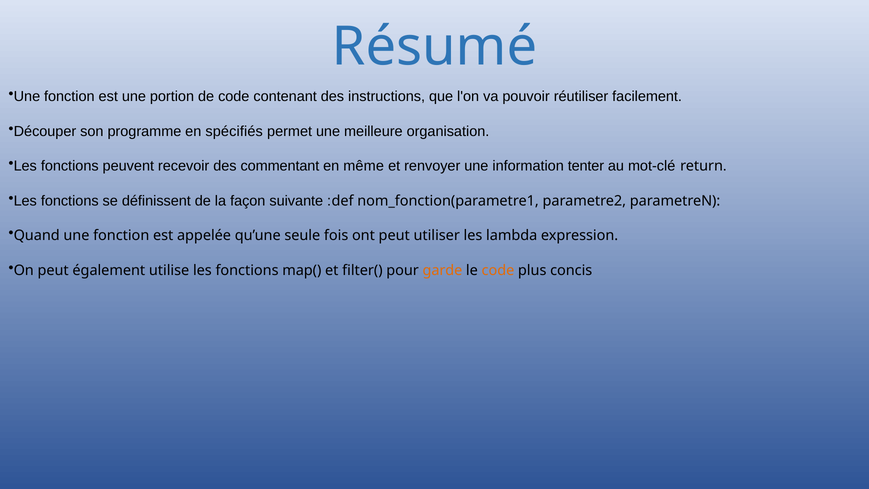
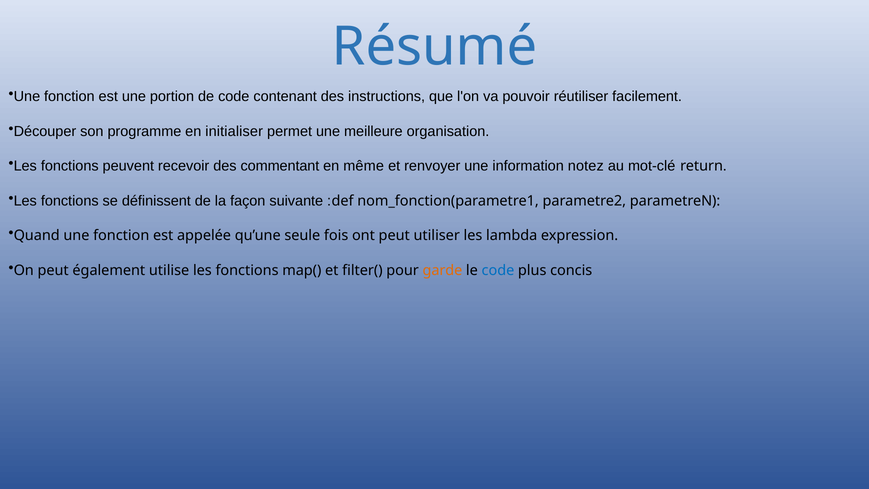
spécifiés: spécifiés -> initialiser
tenter: tenter -> notez
code at (498, 270) colour: orange -> blue
